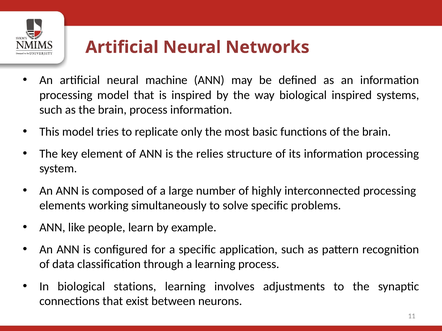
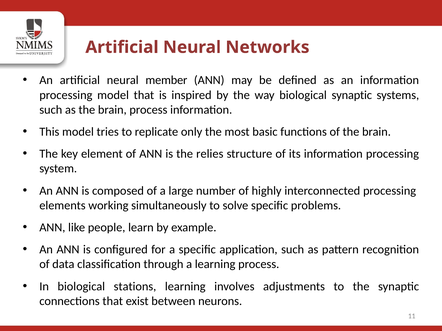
machine: machine -> member
biological inspired: inspired -> synaptic
